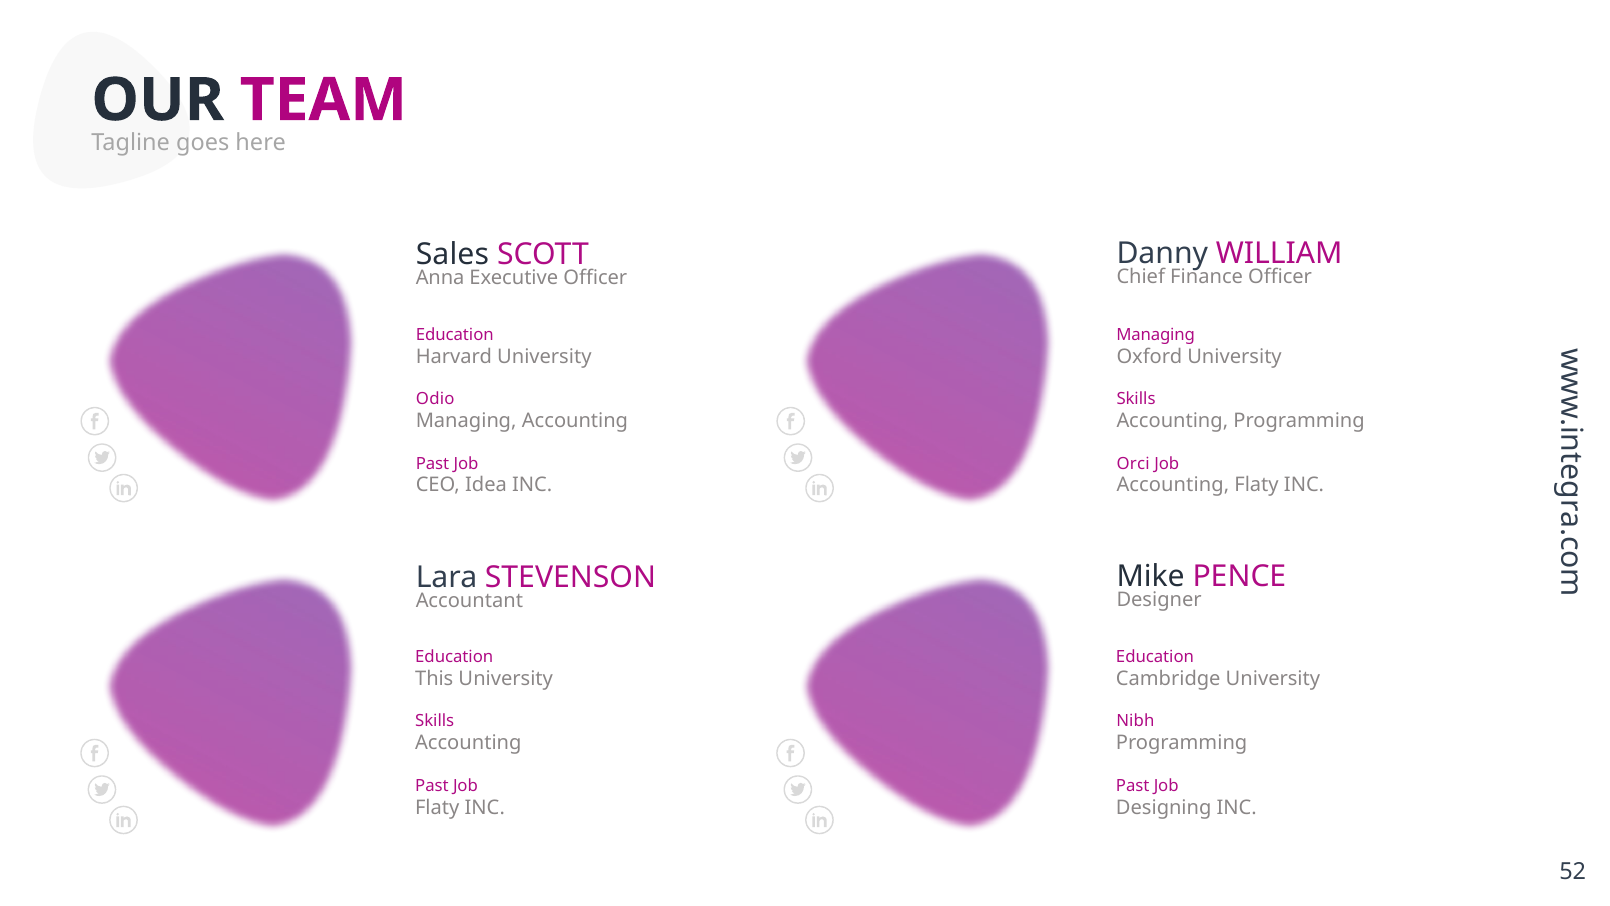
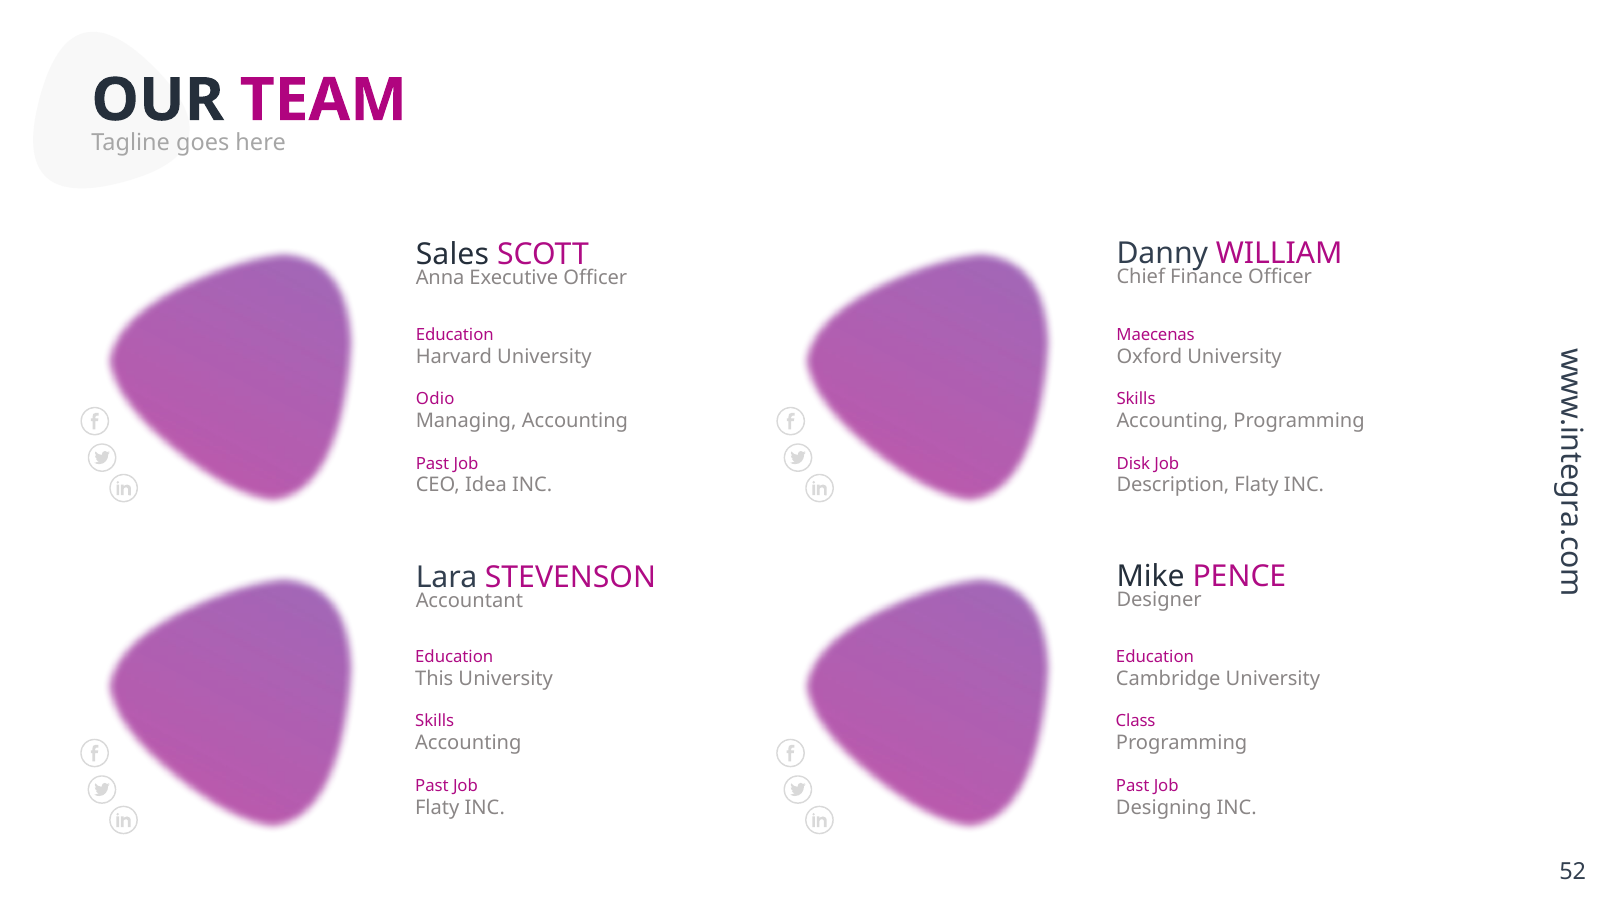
Managing at (1156, 335): Managing -> Maecenas
Orci: Orci -> Disk
Accounting at (1173, 485): Accounting -> Description
Nibh: Nibh -> Class
